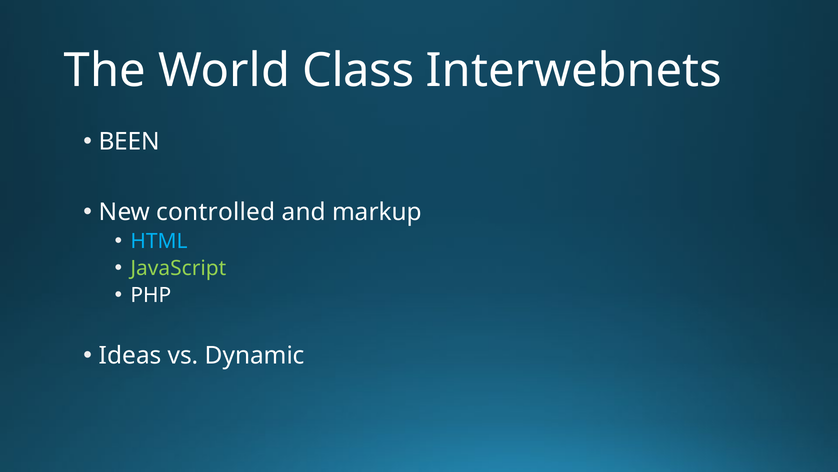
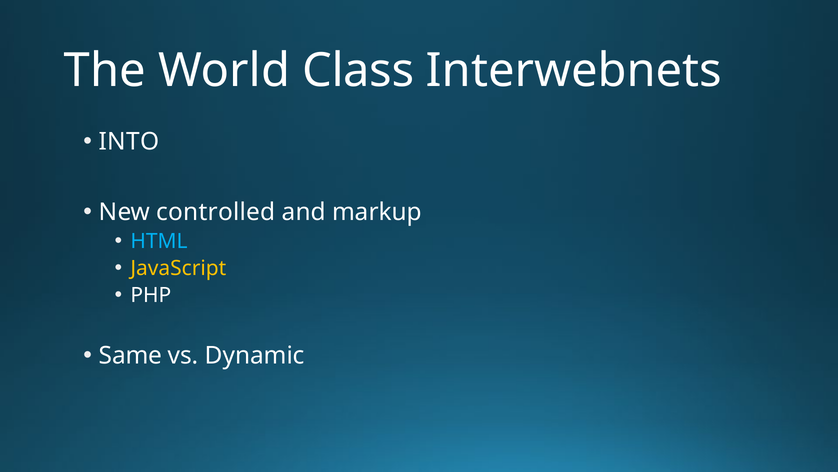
BEEN: BEEN -> INTO
JavaScript colour: light green -> yellow
Ideas: Ideas -> Same
